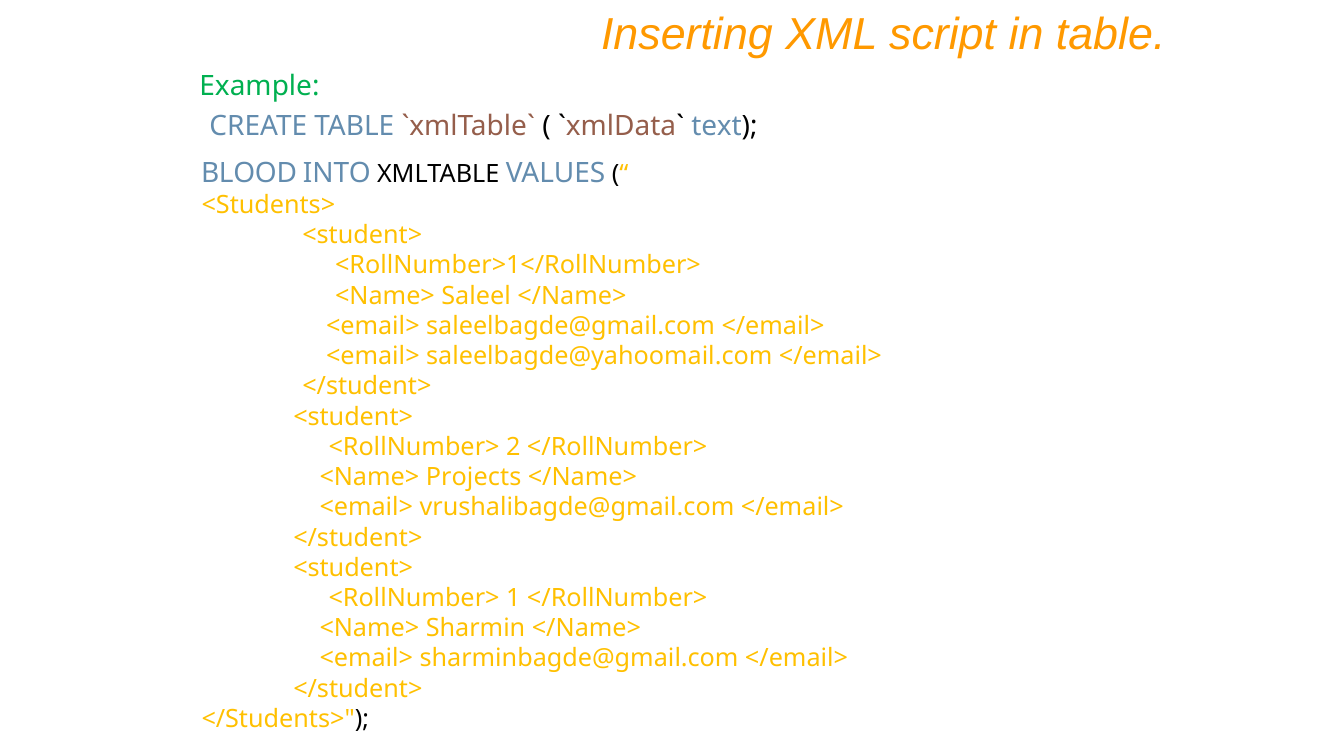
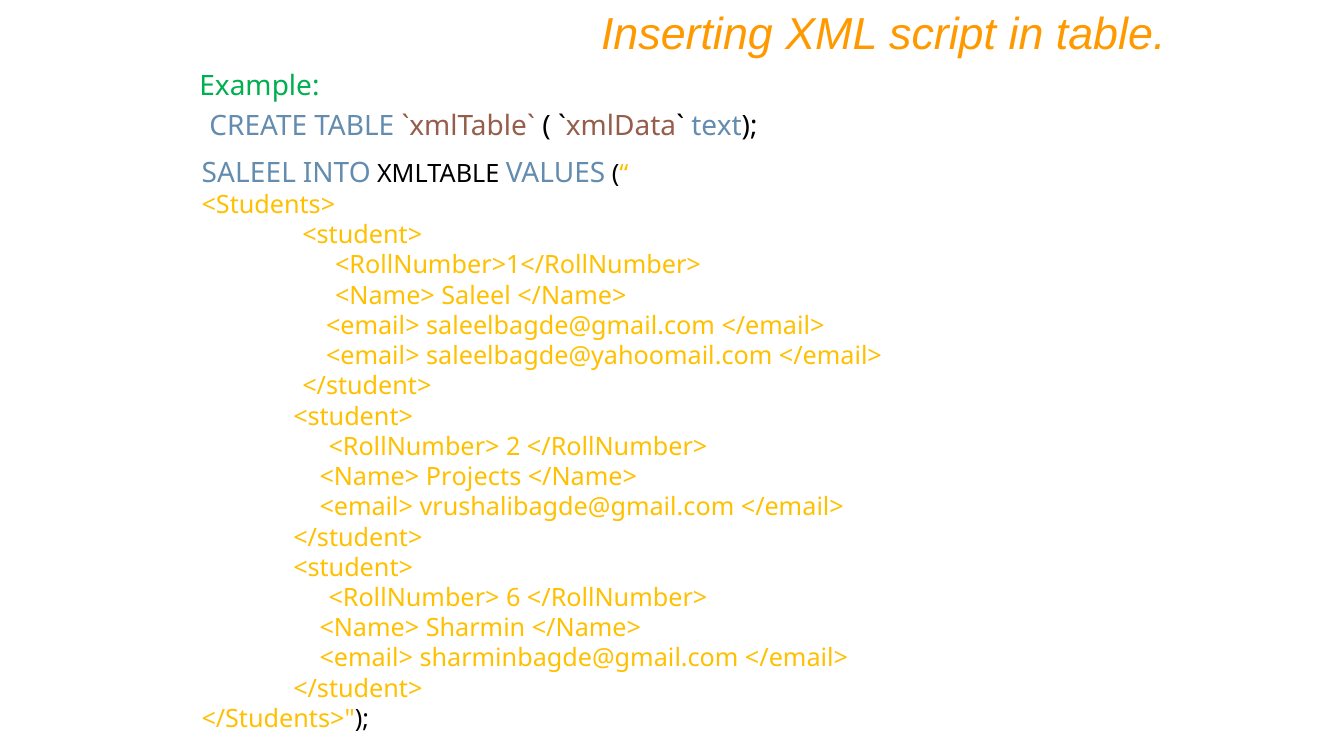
BLOOD at (249, 173): BLOOD -> SALEEL
1: 1 -> 6
